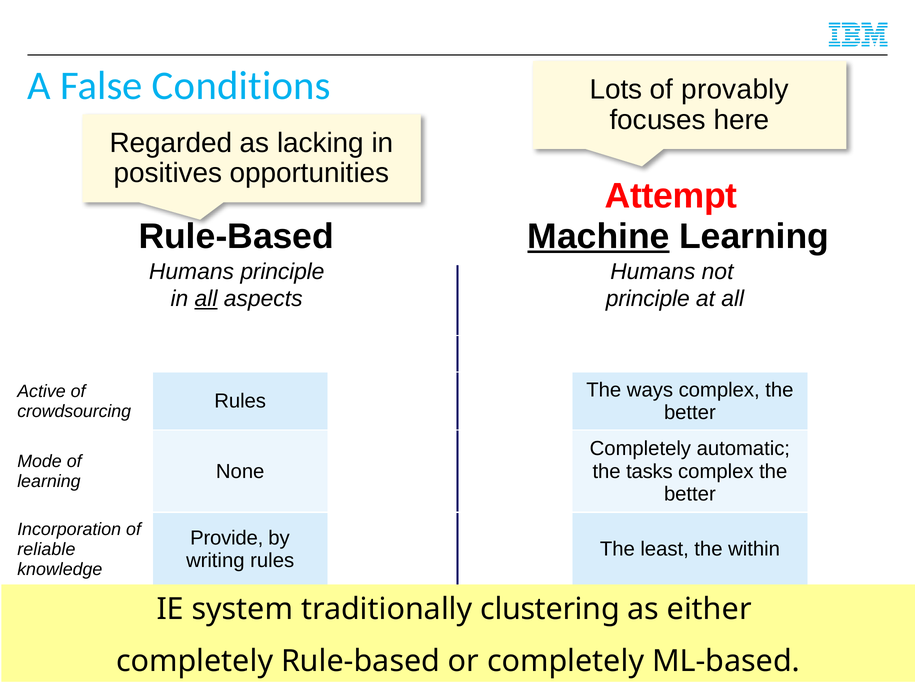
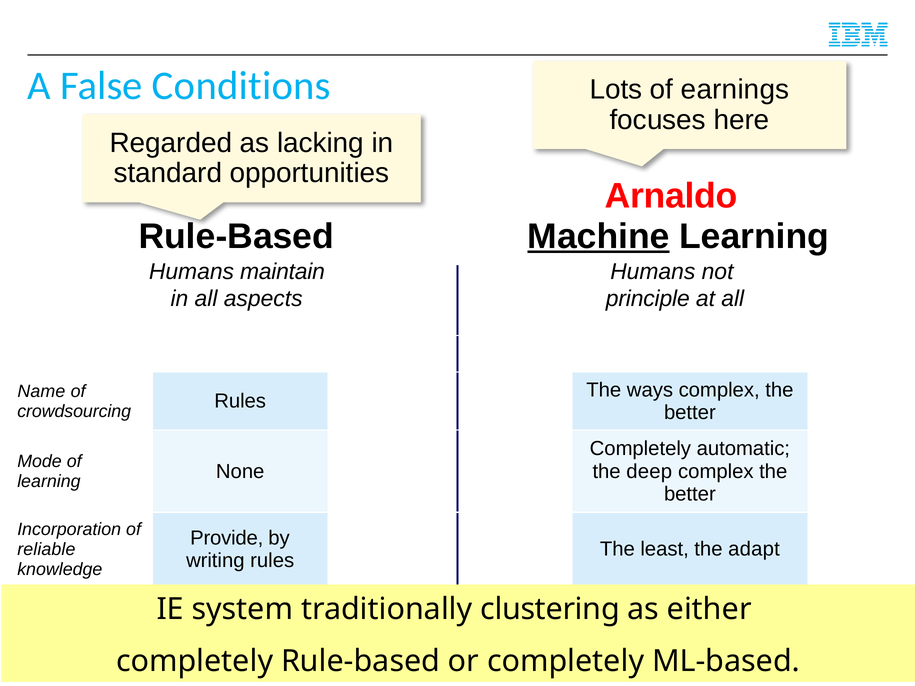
provably: provably -> earnings
positives: positives -> standard
Attempt: Attempt -> Arnaldo
Humans principle: principle -> maintain
all at (206, 299) underline: present -> none
Active: Active -> Name
tasks: tasks -> deep
within: within -> adapt
